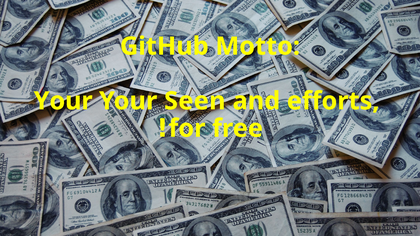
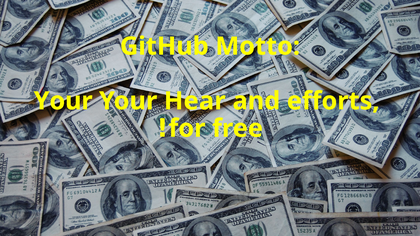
Seen: Seen -> Hear
